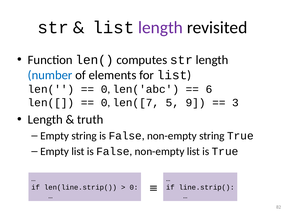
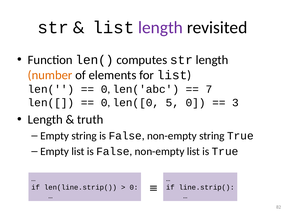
number colour: blue -> orange
6: 6 -> 7
len([7: len([7 -> len([0
5 9: 9 -> 0
